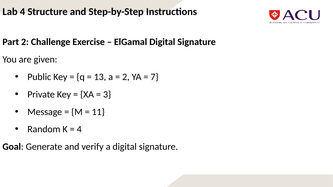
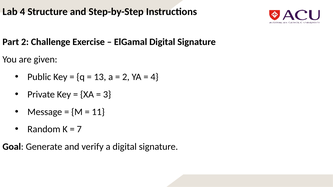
7 at (154, 77): 7 -> 4
4 at (79, 130): 4 -> 7
